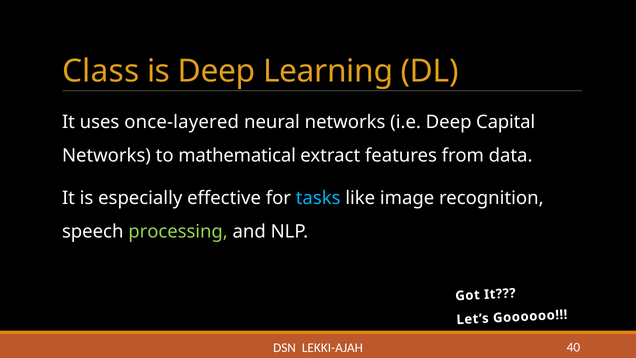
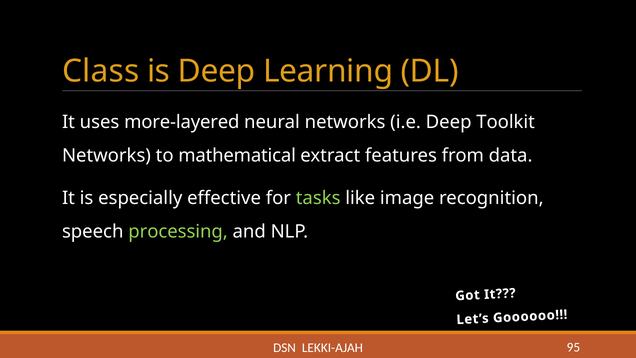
once-layered: once-layered -> more-layered
Capital: Capital -> Toolkit
tasks colour: light blue -> light green
40: 40 -> 95
